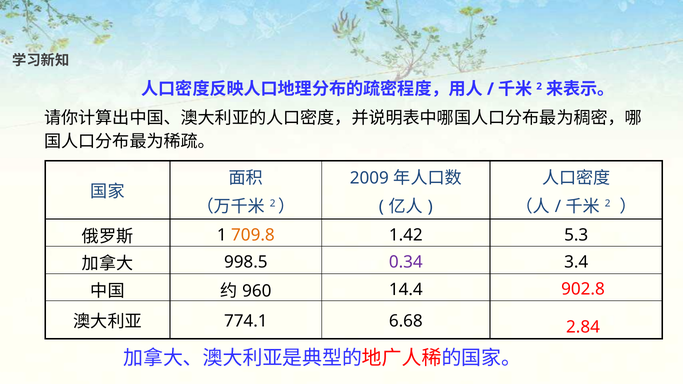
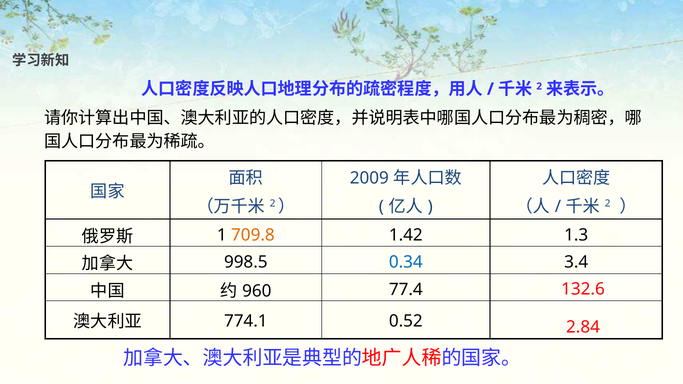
5.3: 5.3 -> 1.3
0.34 colour: purple -> blue
902.8: 902.8 -> 132.6
14.4: 14.4 -> 77.4
6.68: 6.68 -> 0.52
